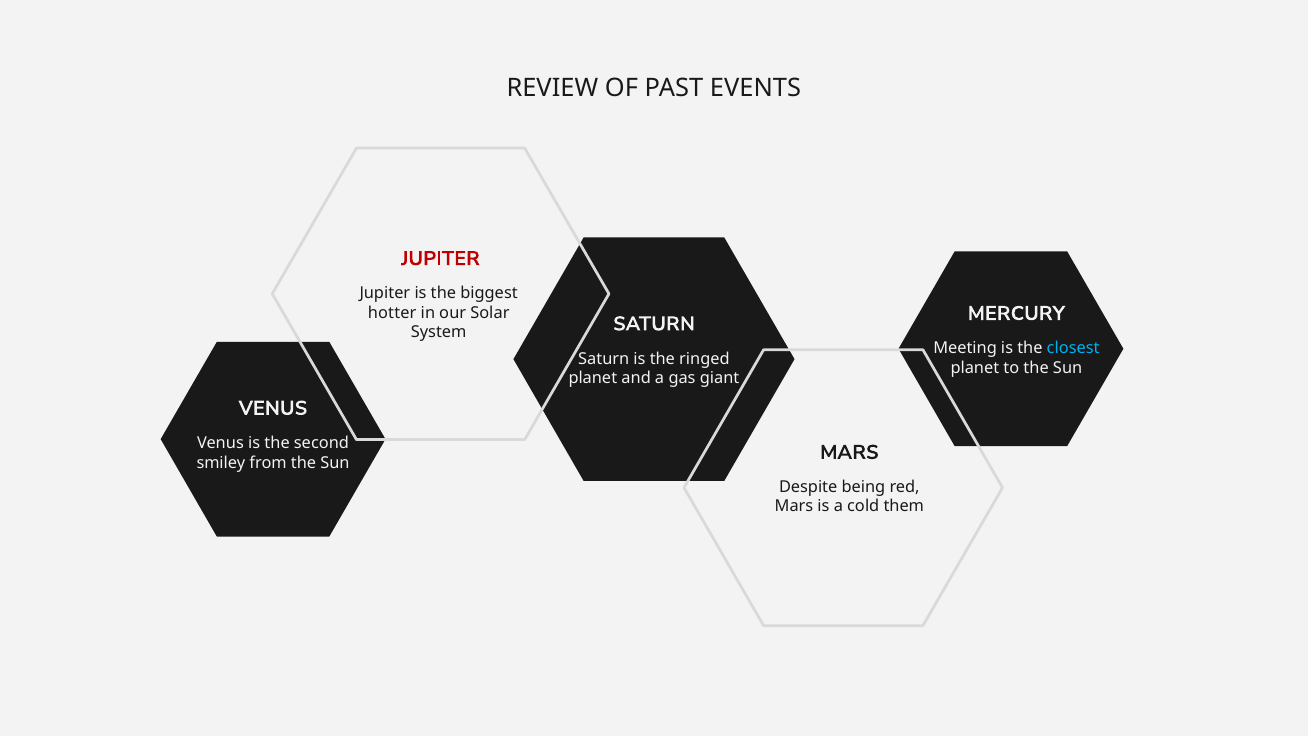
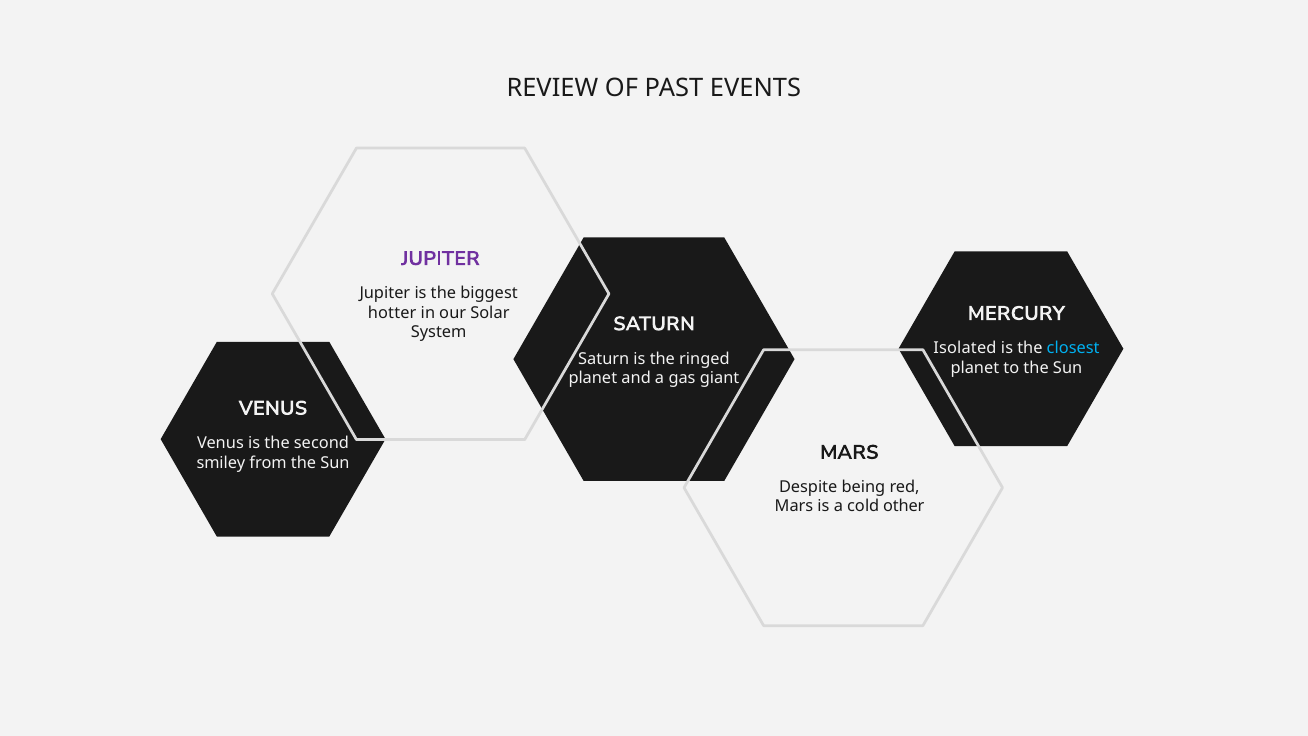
JUPITER at (441, 258) colour: red -> purple
Meeting: Meeting -> Isolated
them: them -> other
